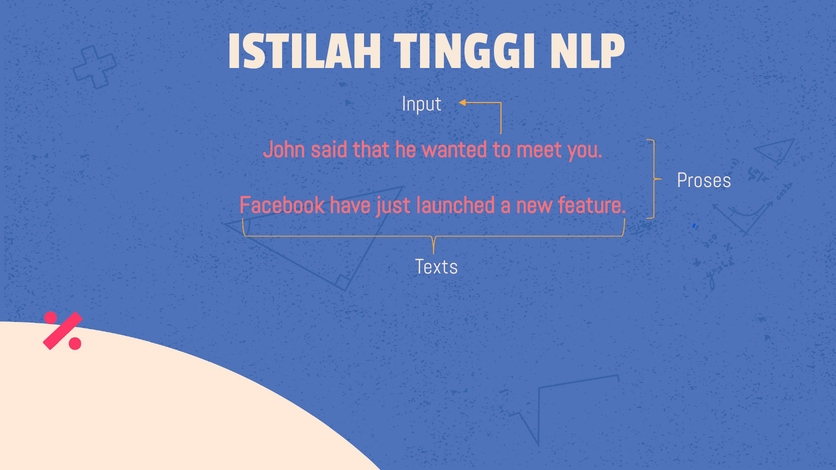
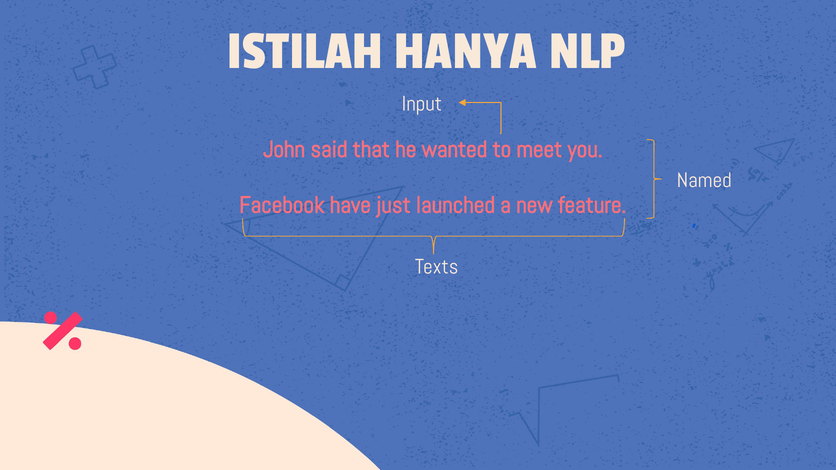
TINGGI: TINGGI -> HANYA
Proses: Proses -> Named
